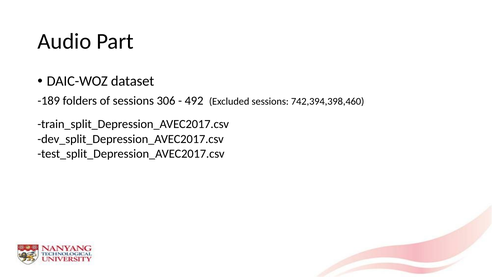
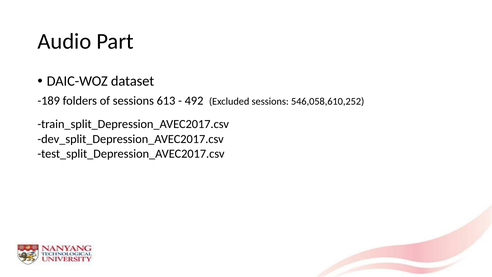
306: 306 -> 613
742,394,398,460: 742,394,398,460 -> 546,058,610,252
